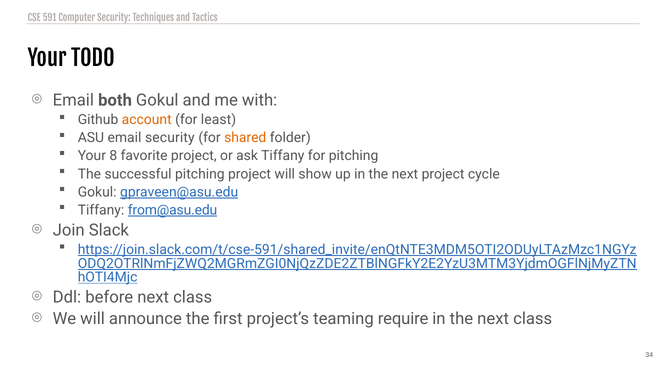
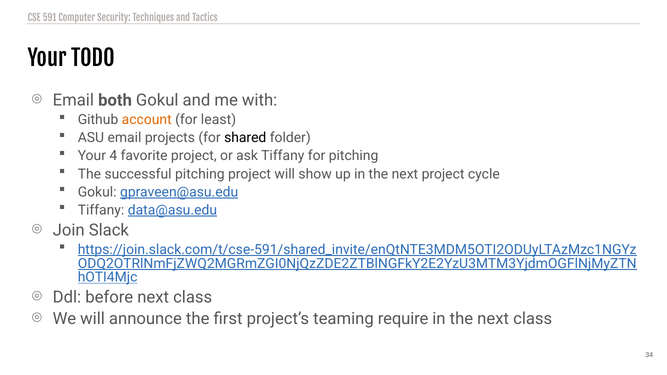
email security: security -> projects
shared colour: orange -> black
8: 8 -> 4
from@asu.edu: from@asu.edu -> data@asu.edu
